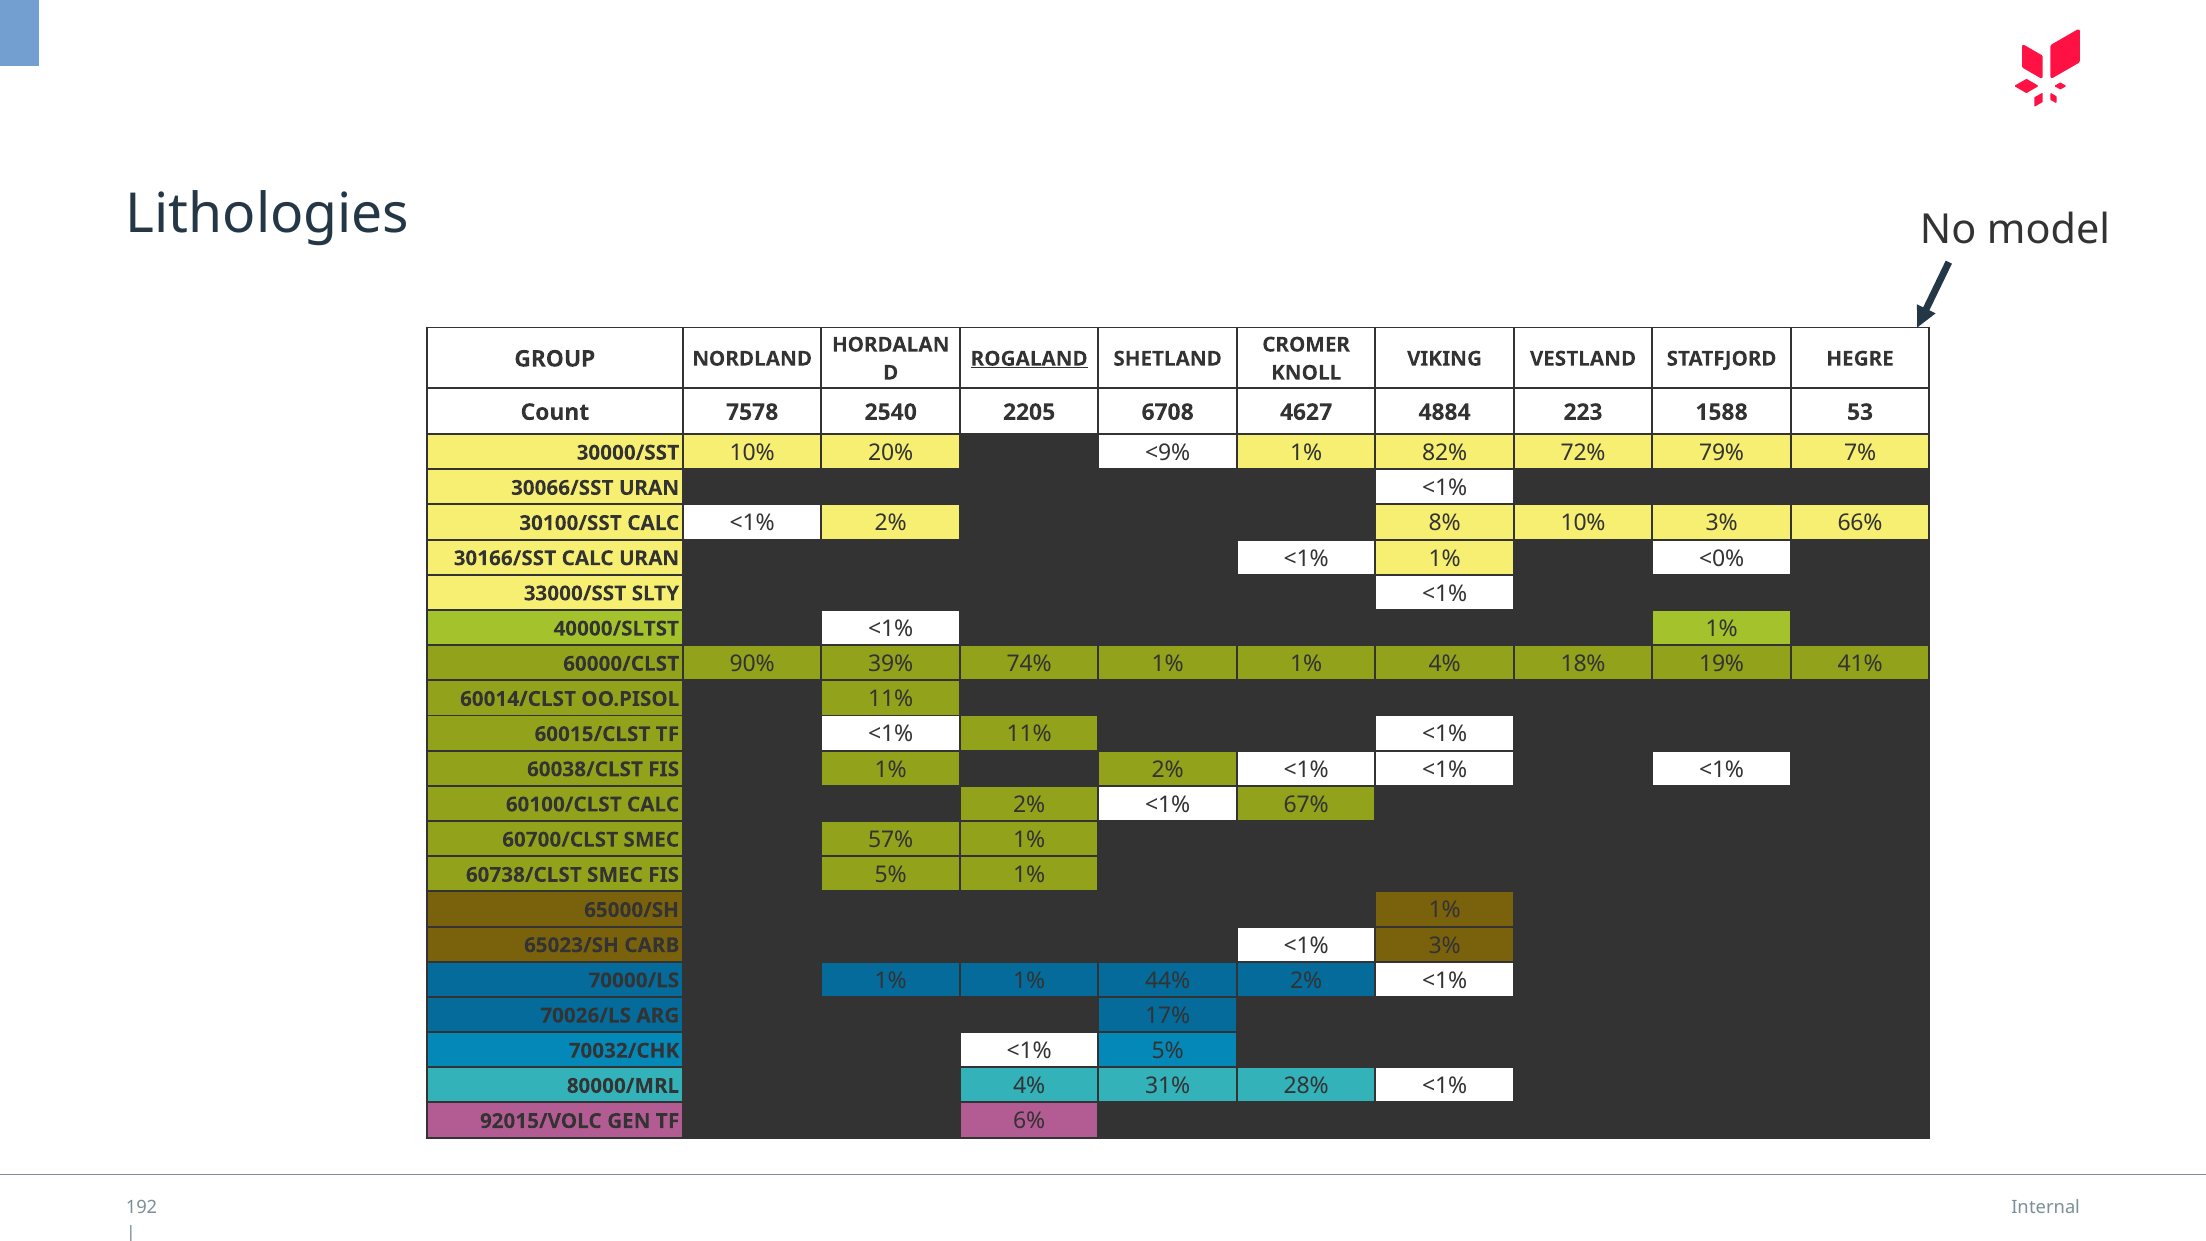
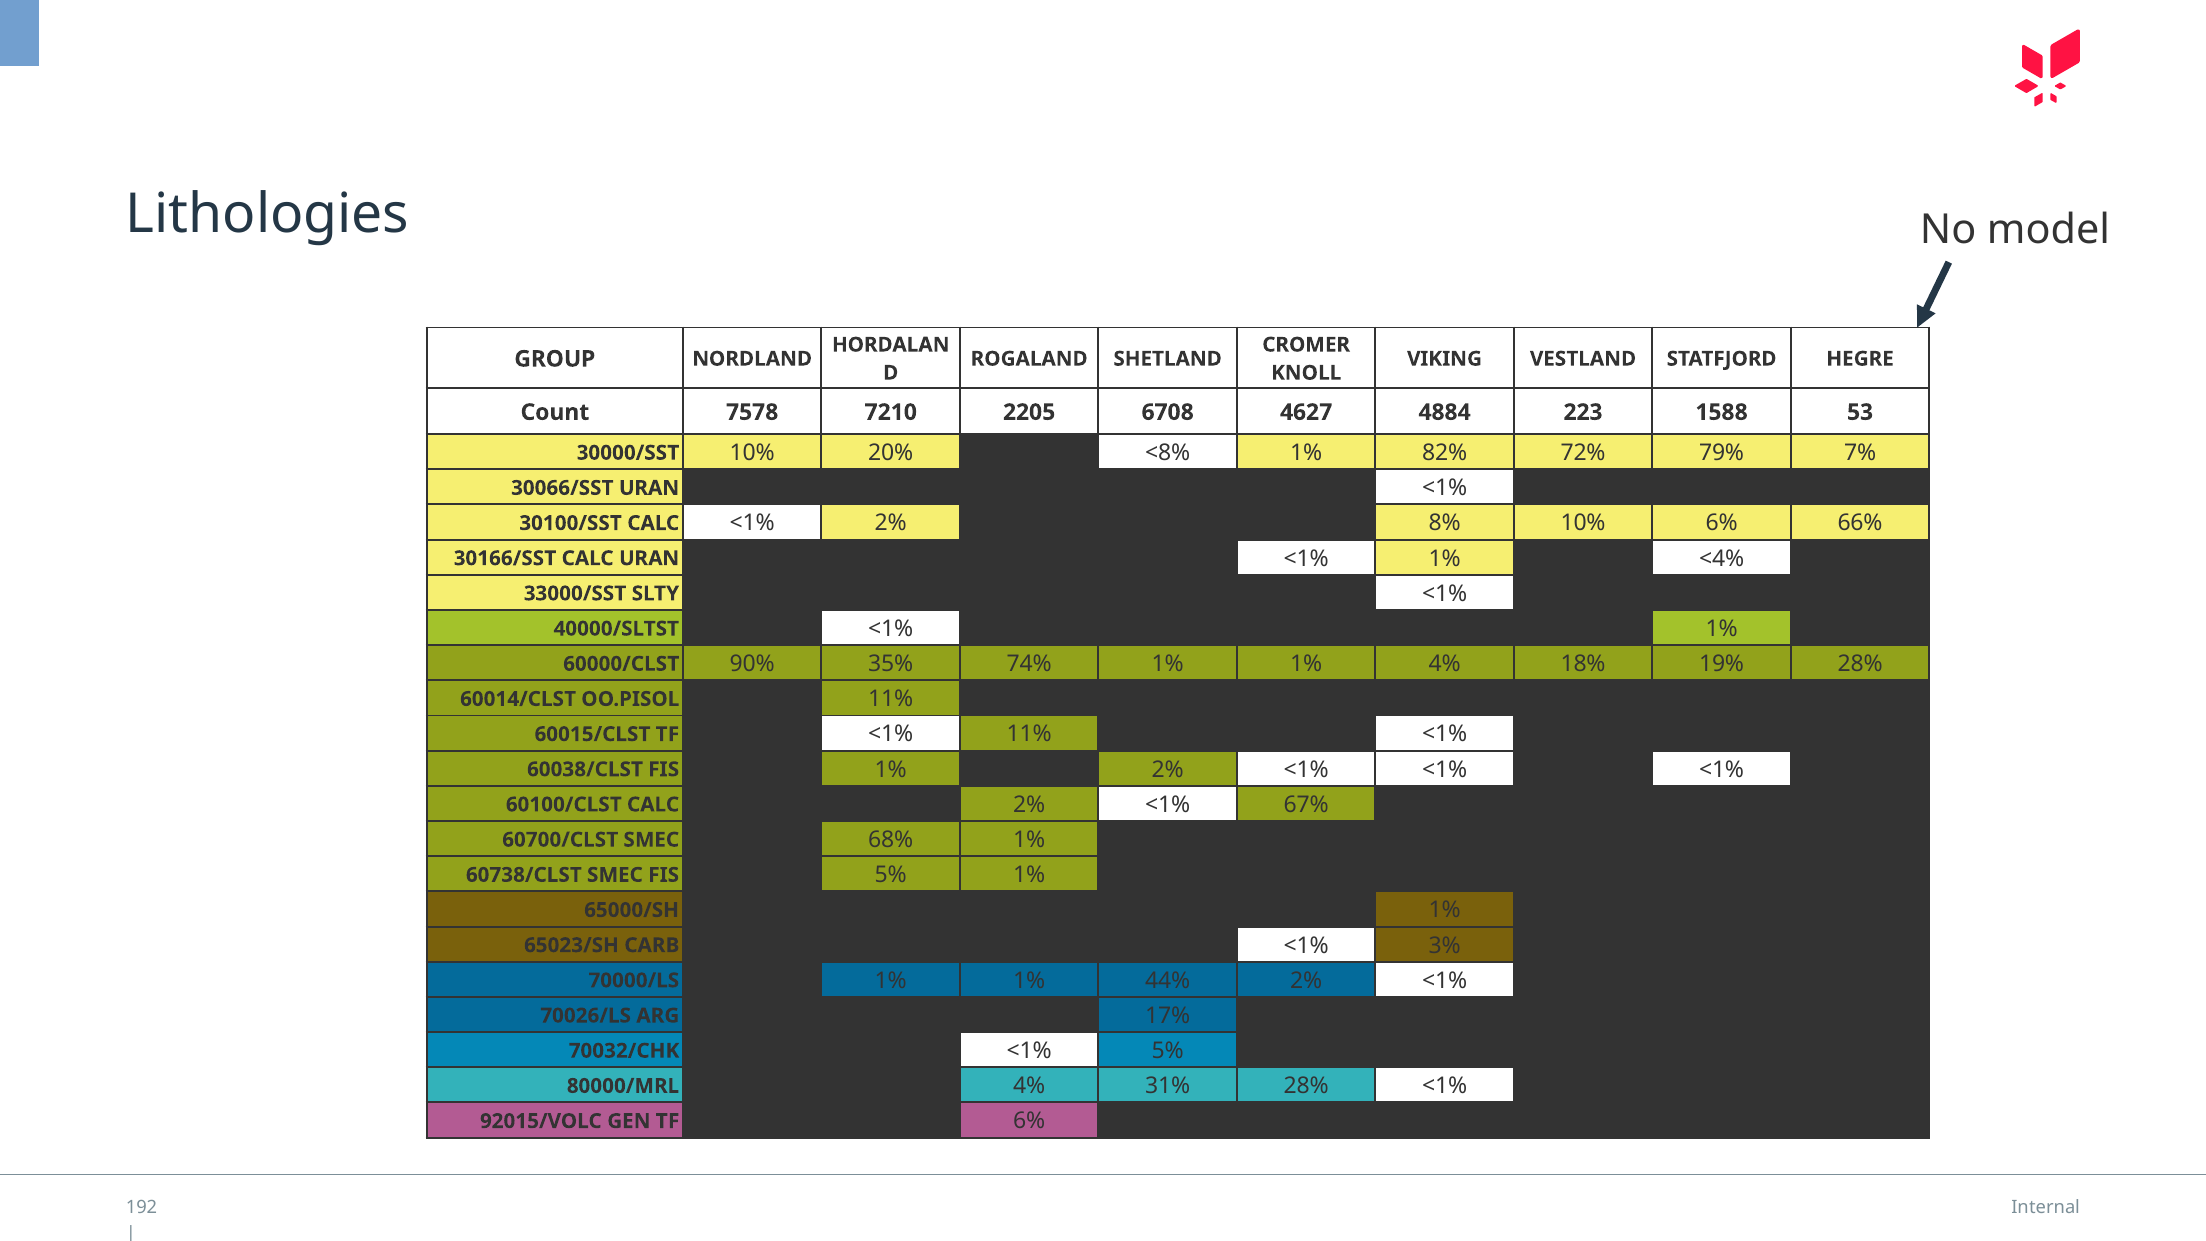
ROGALAND underline: present -> none
2540: 2540 -> 7210
<9%: <9% -> <8%
10% 3%: 3% -> 6%
<0%: <0% -> <4%
39%: 39% -> 35%
19% 41%: 41% -> 28%
57%: 57% -> 68%
